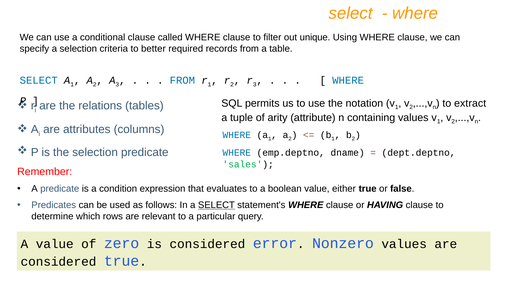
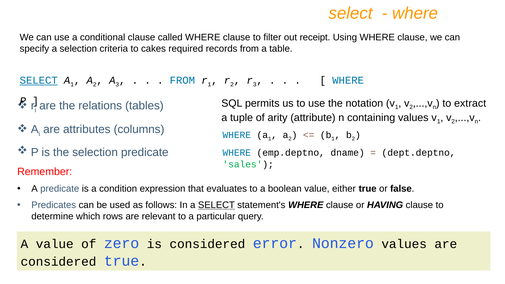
unique: unique -> receipt
better: better -> cakes
SELECT at (39, 80) underline: none -> present
